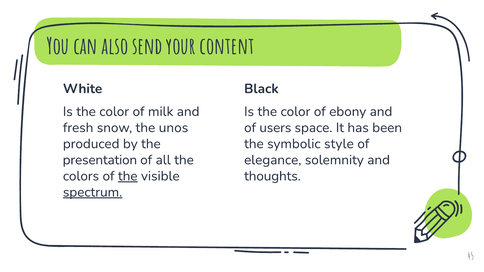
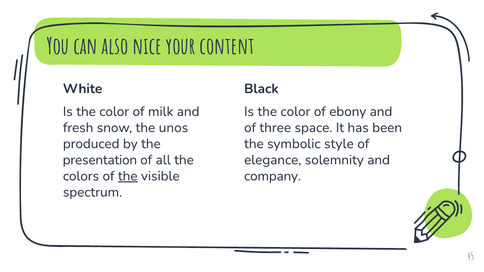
send: send -> nice
users: users -> three
thoughts: thoughts -> company
spectrum underline: present -> none
